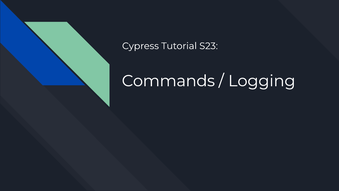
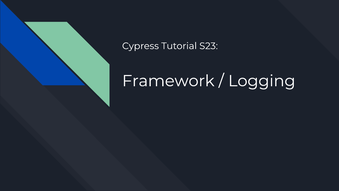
Commands: Commands -> Framework
